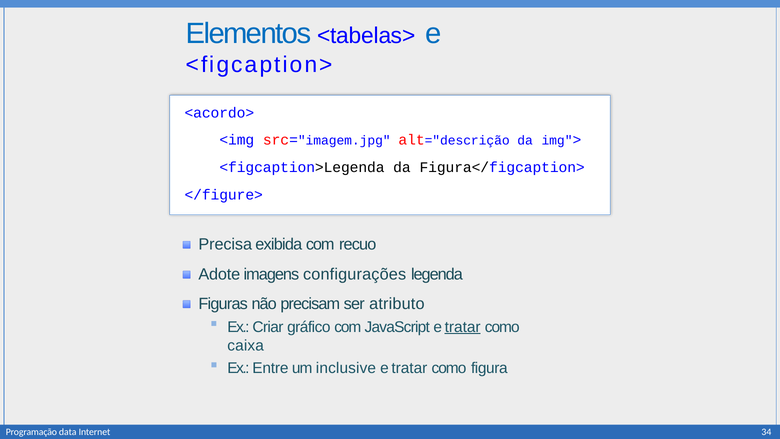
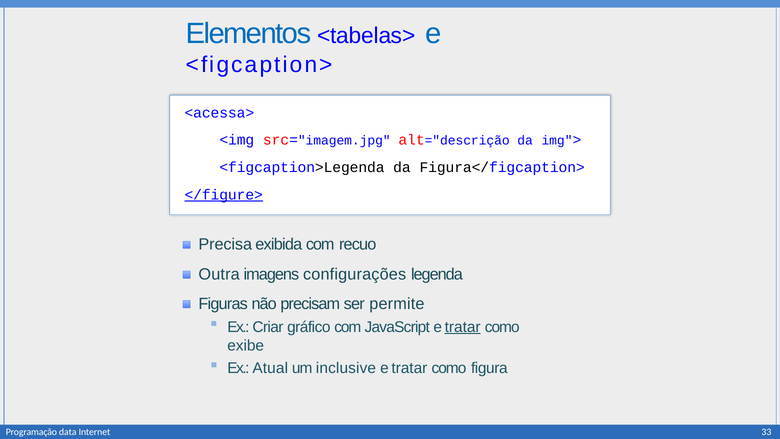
<acordo>: <acordo> -> <acessa>
</figure> underline: none -> present
Adote: Adote -> Outra
atributo: atributo -> permite
caixa: caixa -> exibe
Entre: Entre -> Atual
34: 34 -> 33
